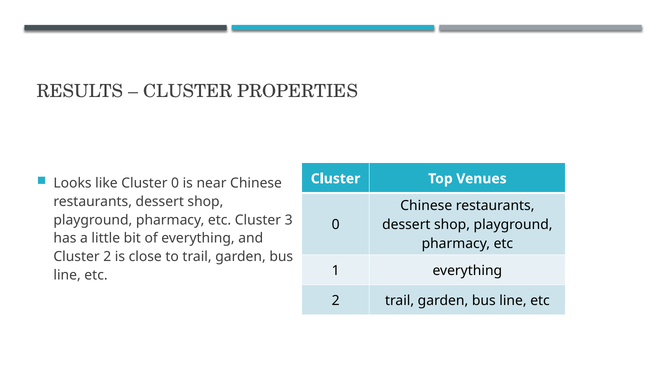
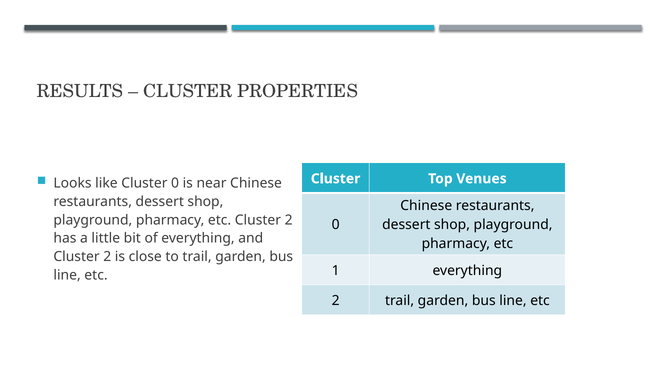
etc Cluster 3: 3 -> 2
